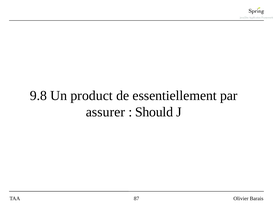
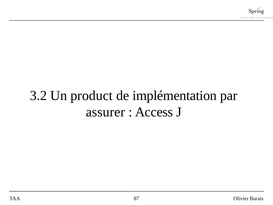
9.8: 9.8 -> 3.2
essentiellement: essentiellement -> implémentation
Should: Should -> Access
